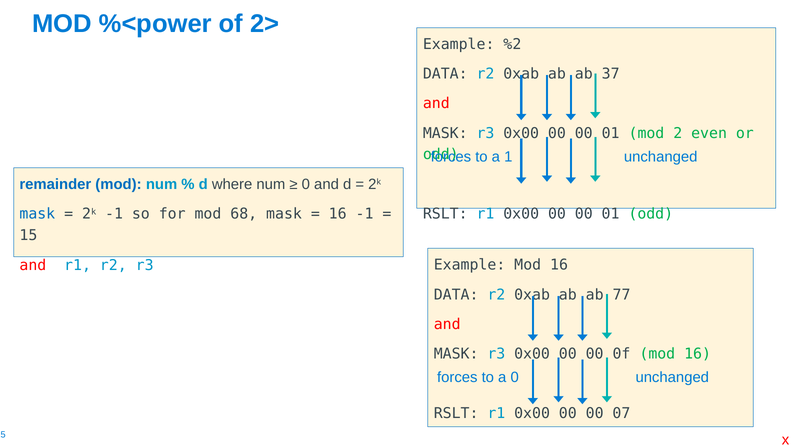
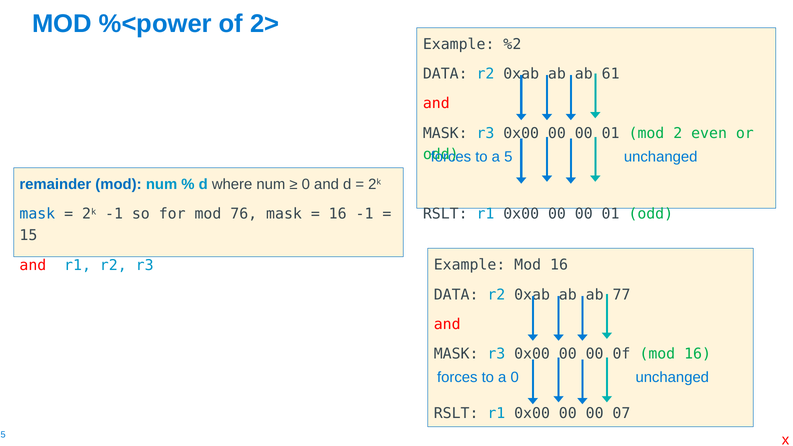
37: 37 -> 61
1: 1 -> 5
68: 68 -> 76
